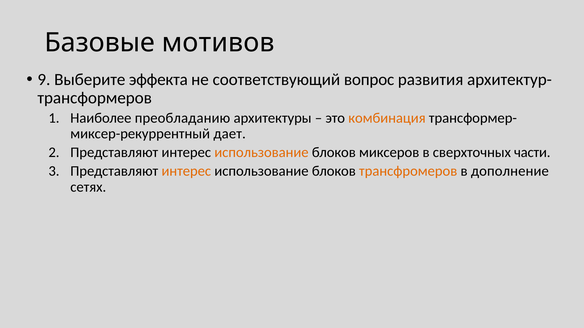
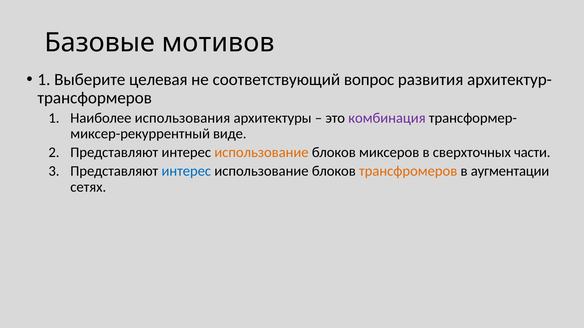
9 at (44, 80): 9 -> 1
эффекта: эффекта -> целевая
преобладанию: преобладанию -> использования
комбинация colour: orange -> purple
дает: дает -> виде
интерес at (186, 171) colour: orange -> blue
дополнение: дополнение -> аугментации
